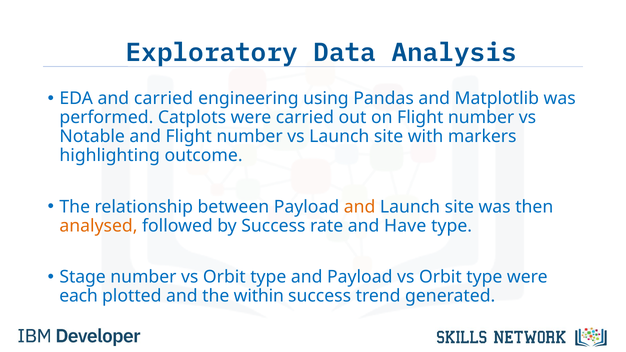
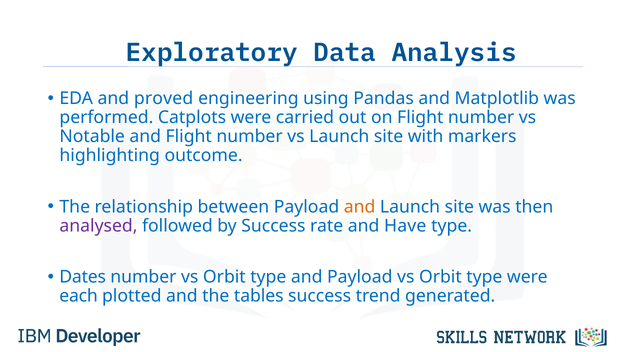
and carried: carried -> proved
analysed colour: orange -> purple
Stage: Stage -> Dates
within: within -> tables
